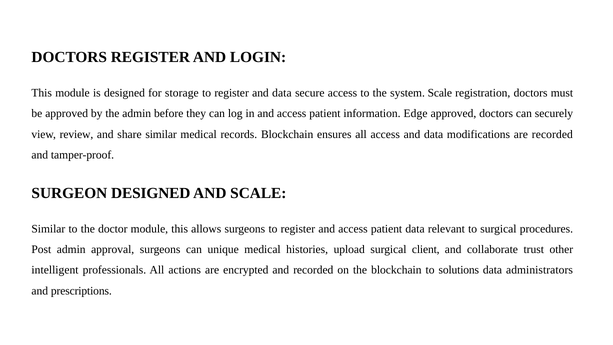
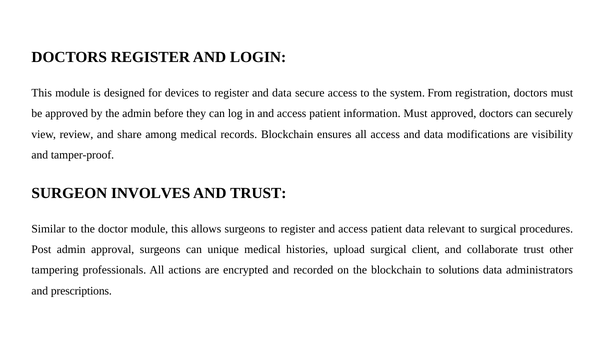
storage: storage -> devices
system Scale: Scale -> From
information Edge: Edge -> Must
share similar: similar -> among
are recorded: recorded -> visibility
SURGEON DESIGNED: DESIGNED -> INVOLVES
AND SCALE: SCALE -> TRUST
intelligent: intelligent -> tampering
